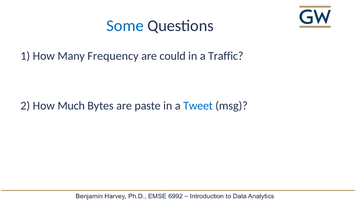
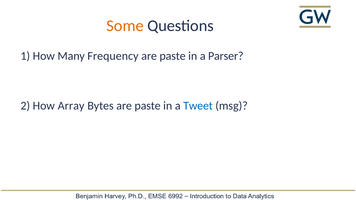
Some colour: blue -> orange
could at (173, 56): could -> paste
Traffic: Traffic -> Parser
Much: Much -> Array
